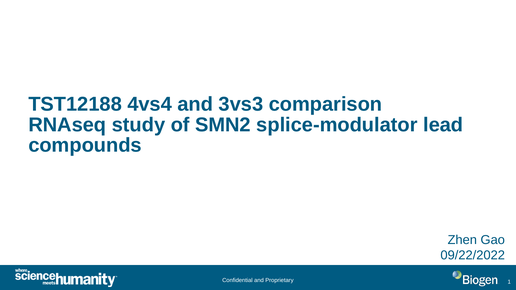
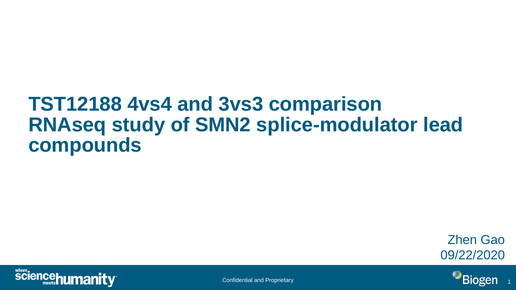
09/22/2022: 09/22/2022 -> 09/22/2020
